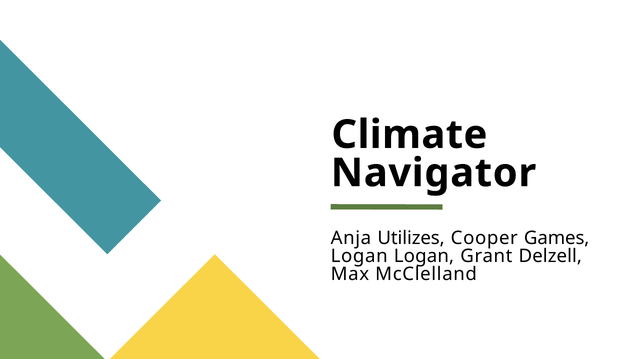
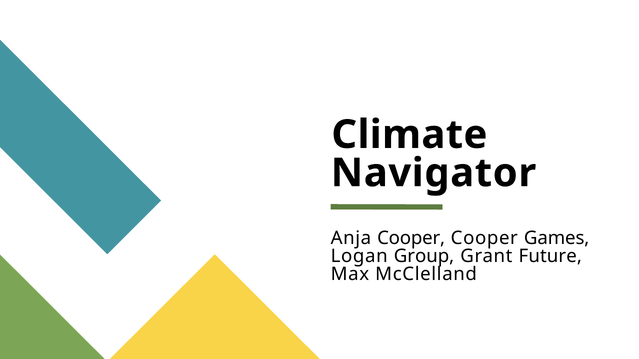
Anja Utilizes: Utilizes -> Cooper
Logan Logan: Logan -> Group
Delzell: Delzell -> Future
